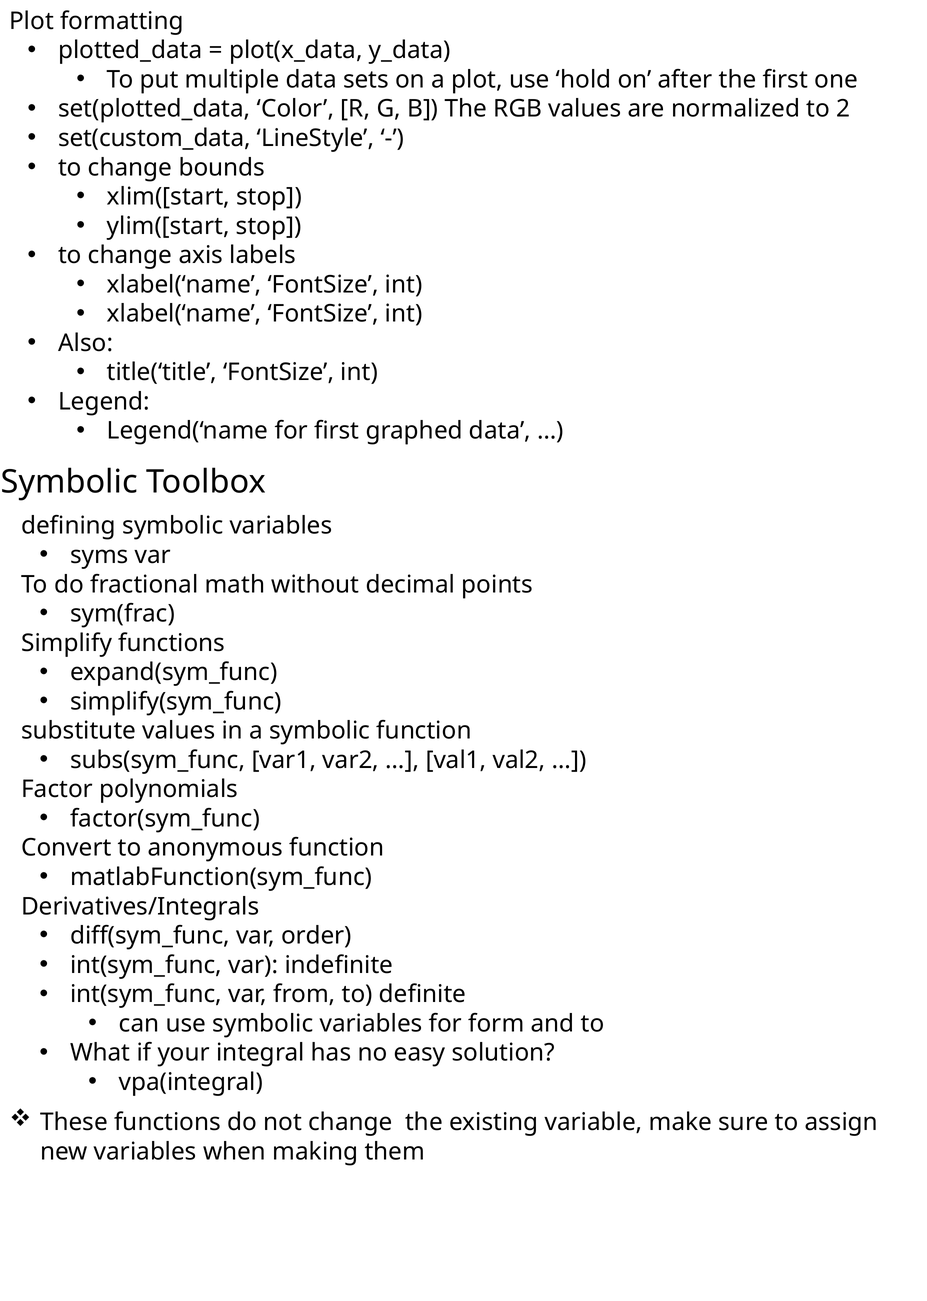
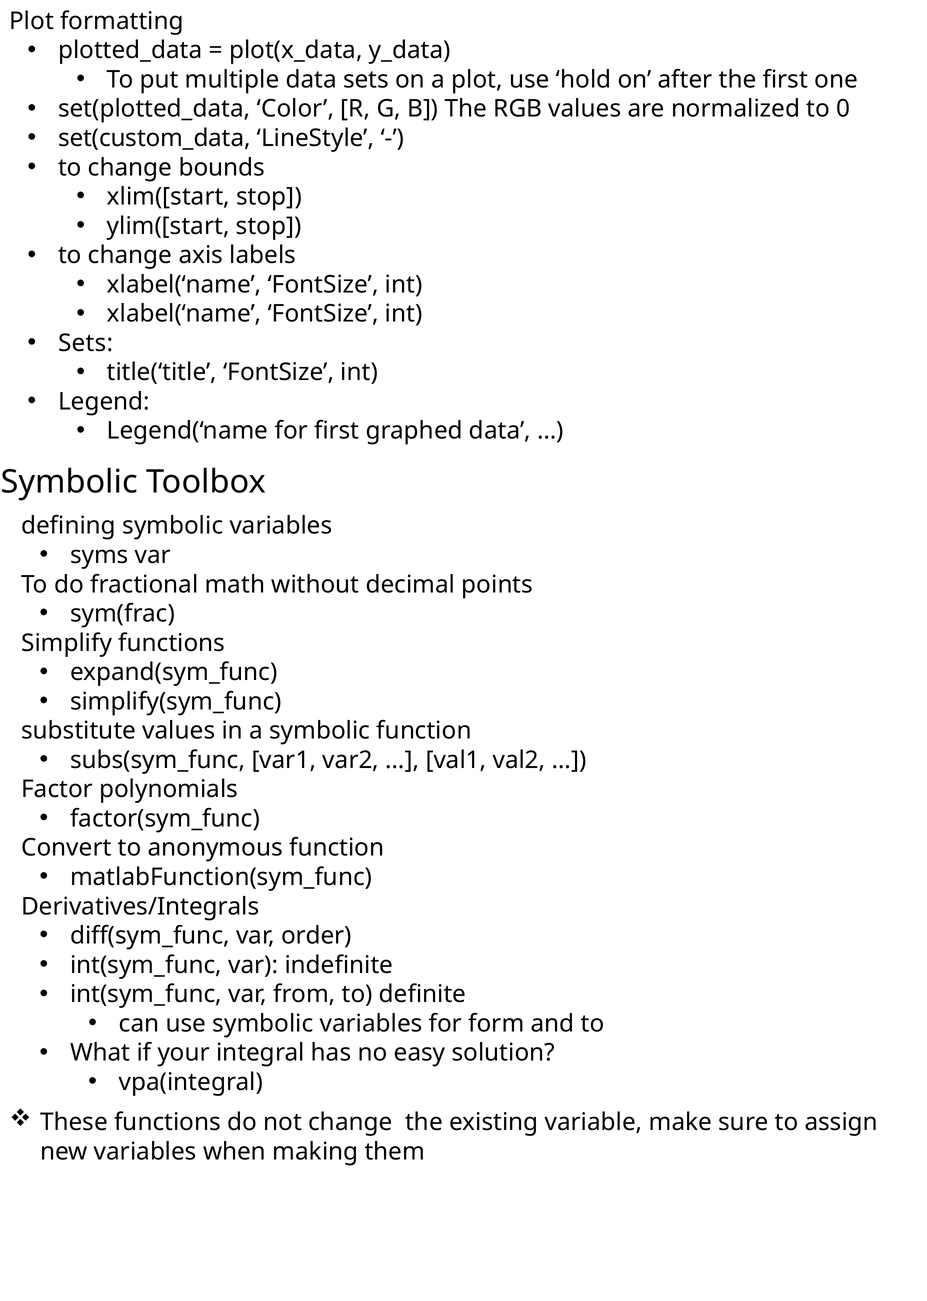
2: 2 -> 0
Also at (86, 343): Also -> Sets
